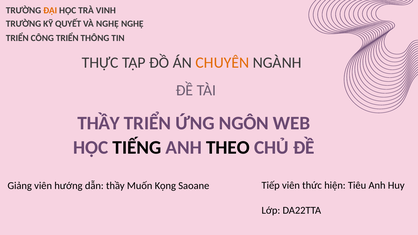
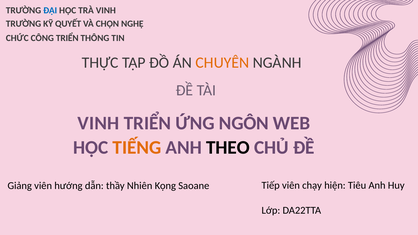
ĐẠI colour: orange -> blue
VÀ NGHỆ: NGHỆ -> CHỌN
TRIỂN at (17, 38): TRIỂN -> CHỨC
THẦY at (99, 123): THẦY -> VINH
TIẾNG colour: black -> orange
thức: thức -> chạy
Muốn: Muốn -> Nhiên
